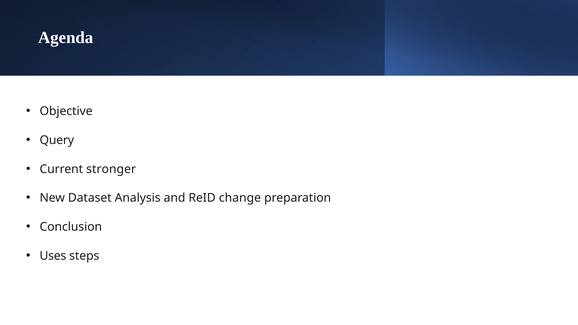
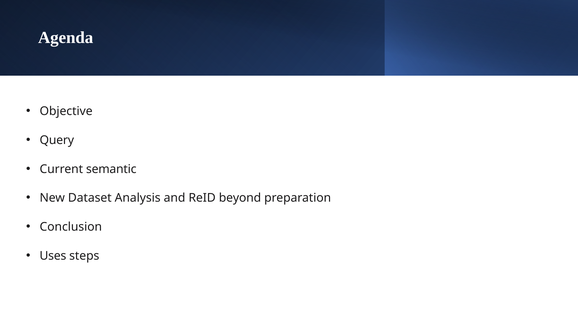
stronger: stronger -> semantic
change: change -> beyond
